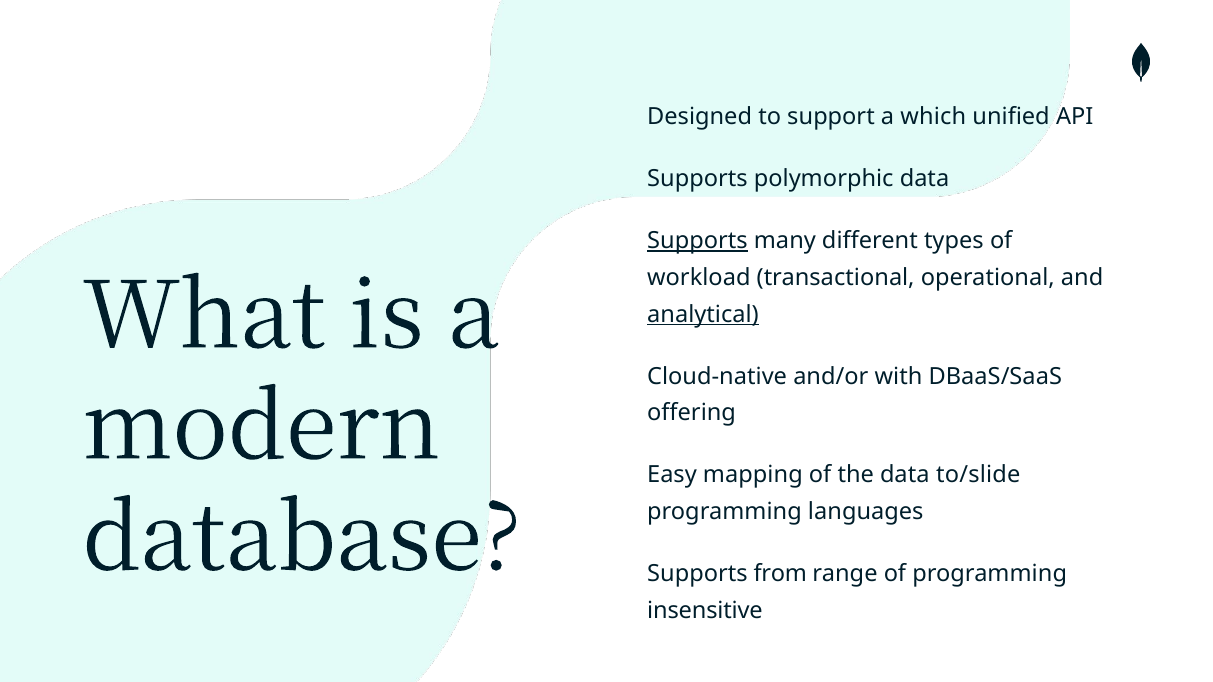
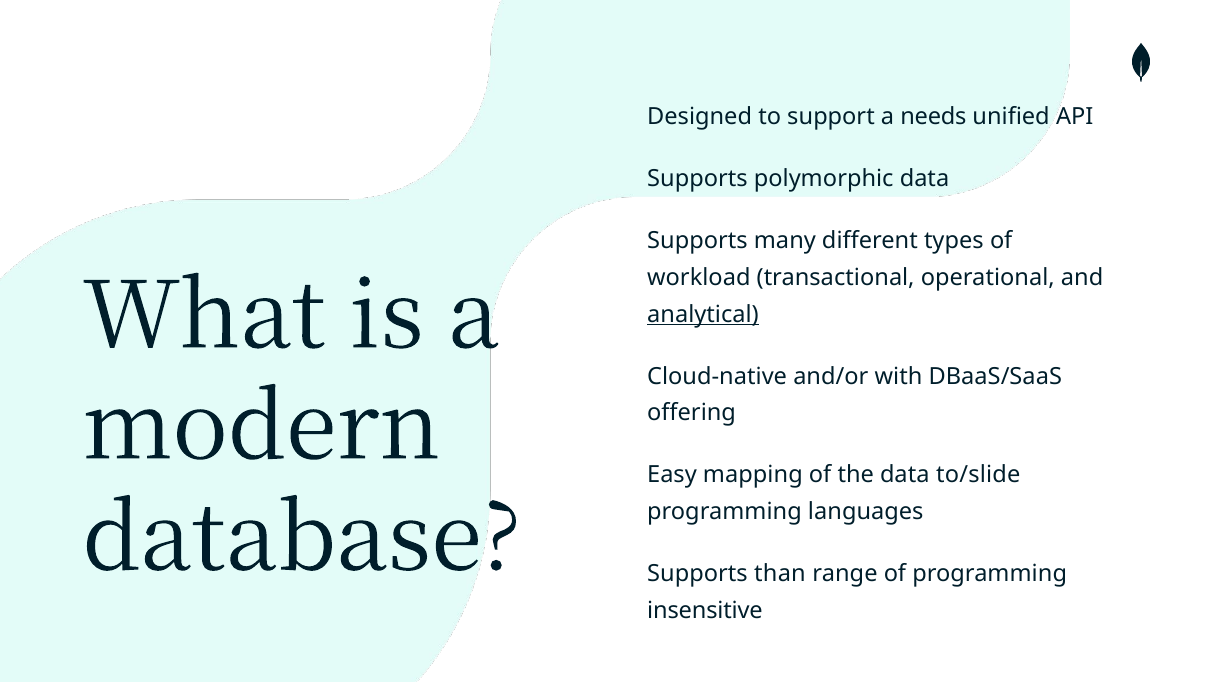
which: which -> needs
Supports at (697, 241) underline: present -> none
from: from -> than
